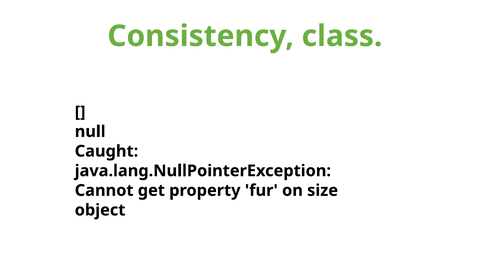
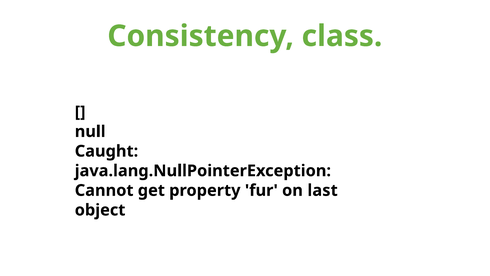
size: size -> last
